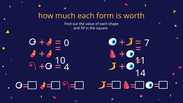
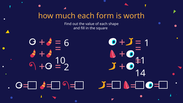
7: 7 -> 1
0: 0 -> 6
4: 4 -> 2
